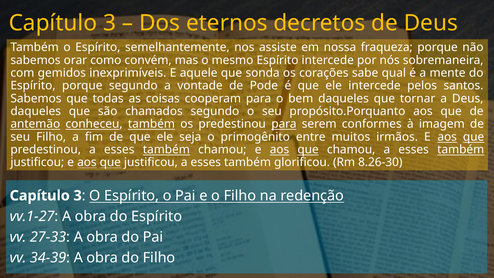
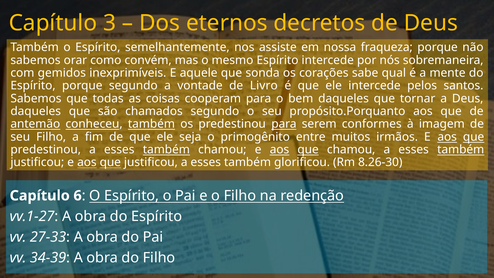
Pode: Pode -> Livro
3 at (78, 196): 3 -> 6
